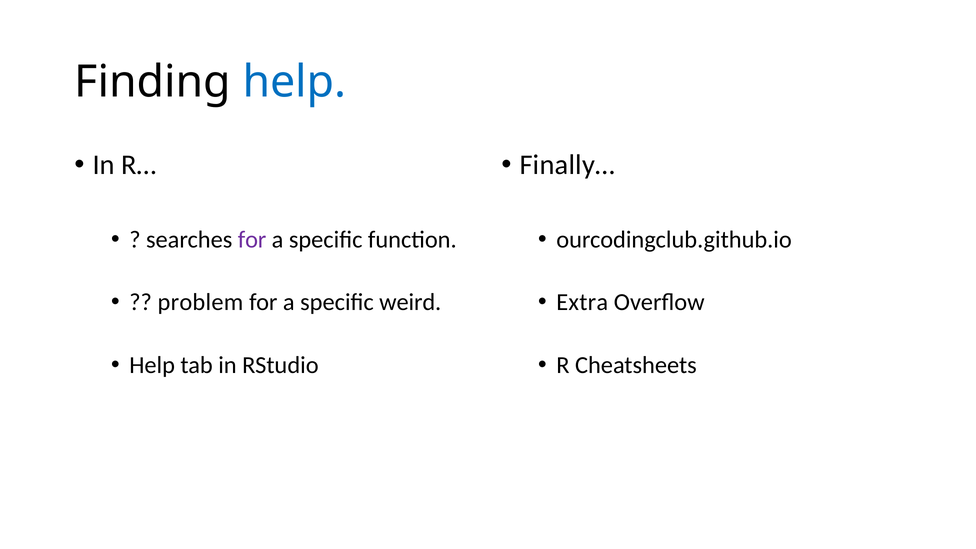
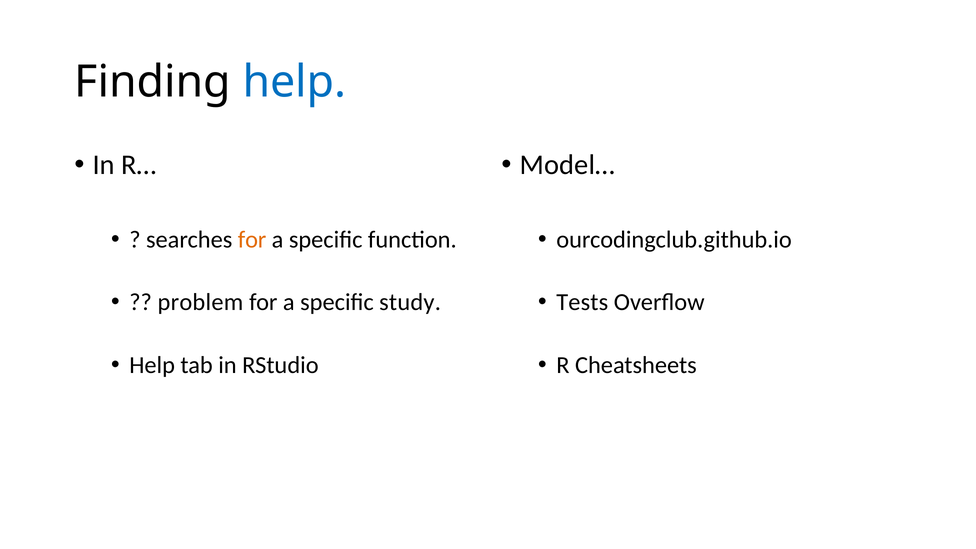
Finally…: Finally… -> Model…
for at (252, 240) colour: purple -> orange
weird: weird -> study
Extra: Extra -> Tests
